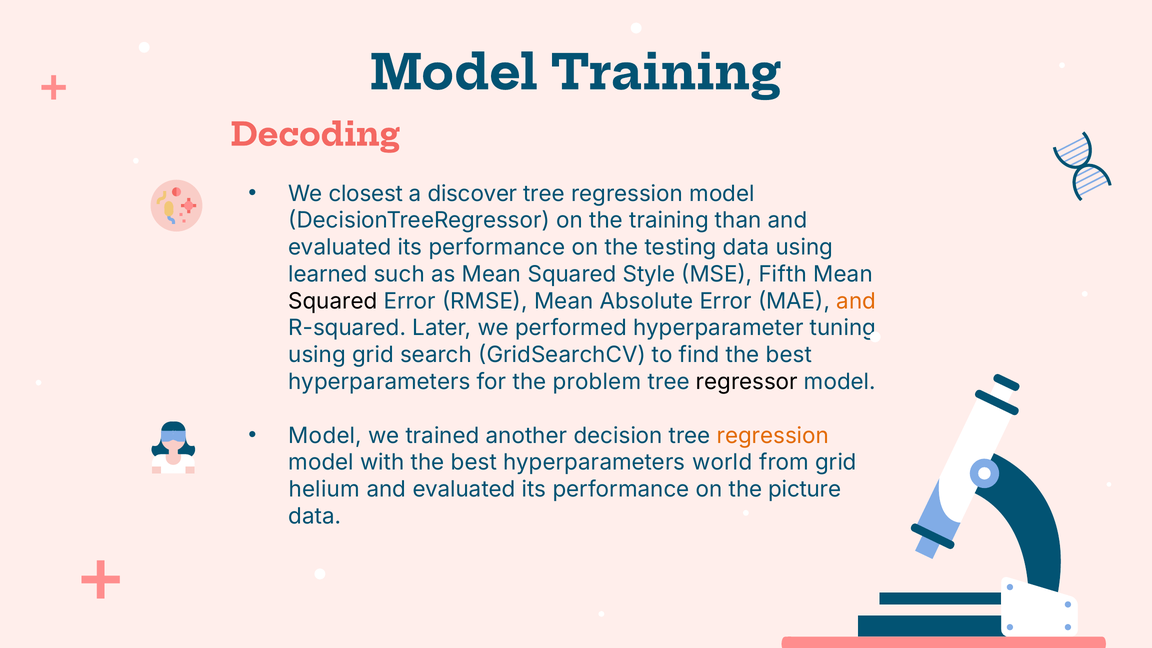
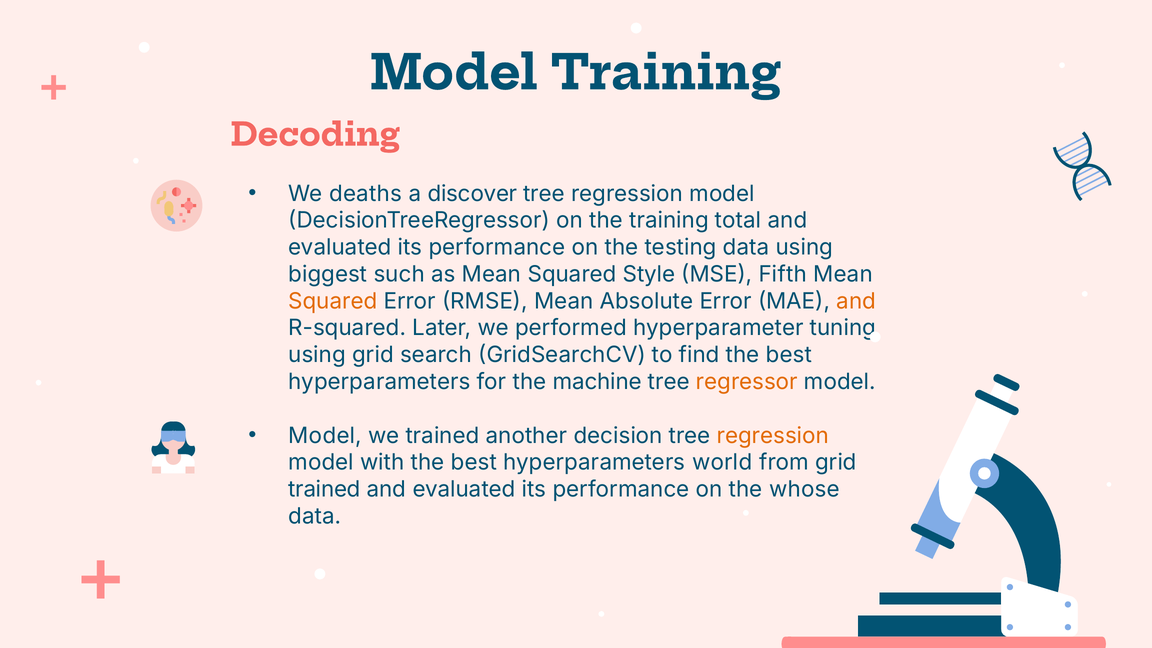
closest: closest -> deaths
than: than -> total
learned: learned -> biggest
Squared at (333, 301) colour: black -> orange
problem: problem -> machine
regressor colour: black -> orange
helium at (324, 489): helium -> trained
picture: picture -> whose
